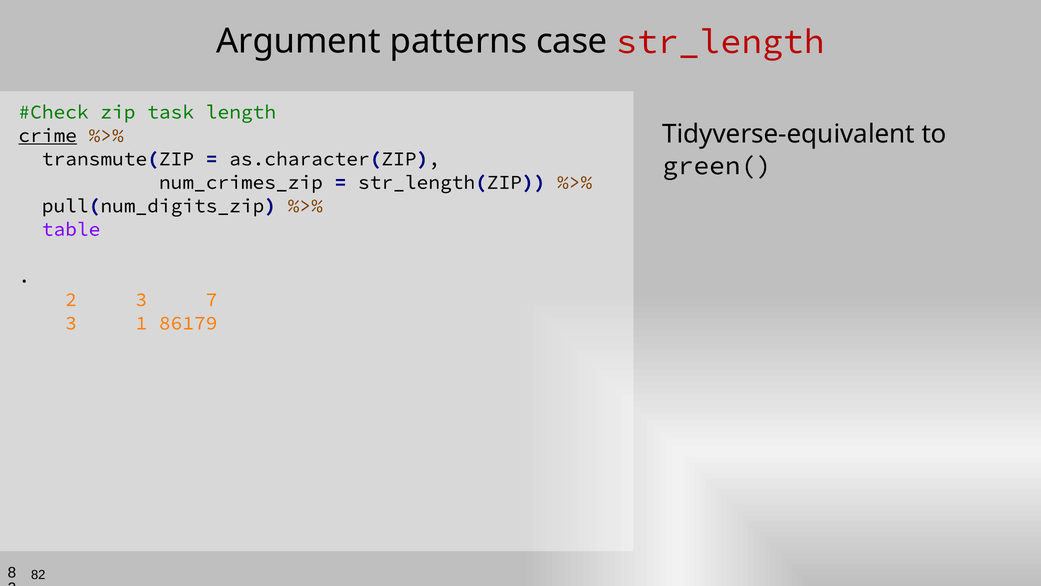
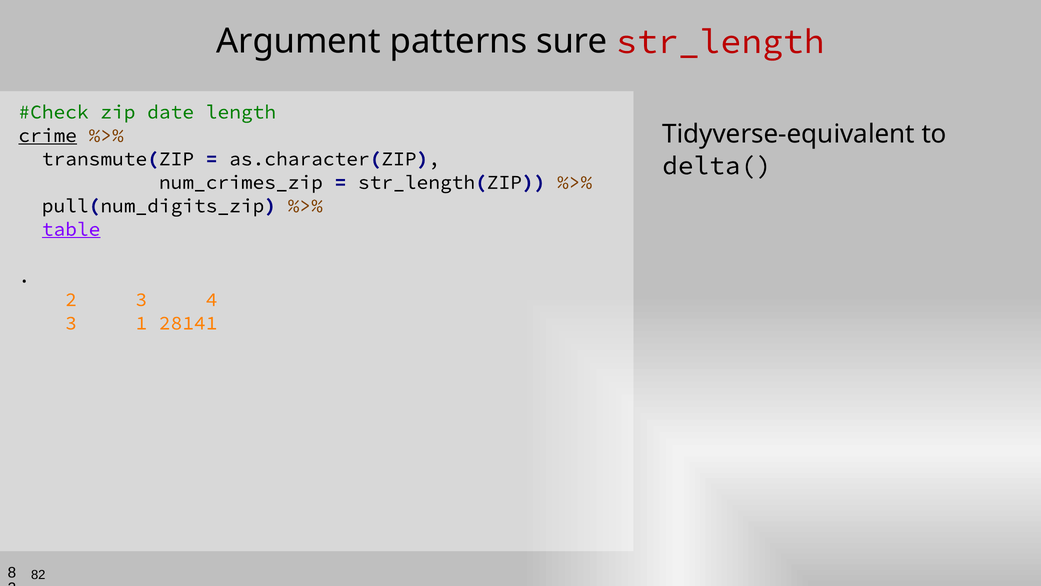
case: case -> sure
task: task -> date
green(: green( -> delta(
table underline: none -> present
7: 7 -> 4
86179: 86179 -> 28141
